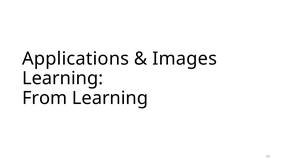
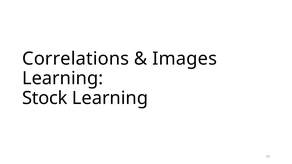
Applications: Applications -> Correlations
From: From -> Stock
